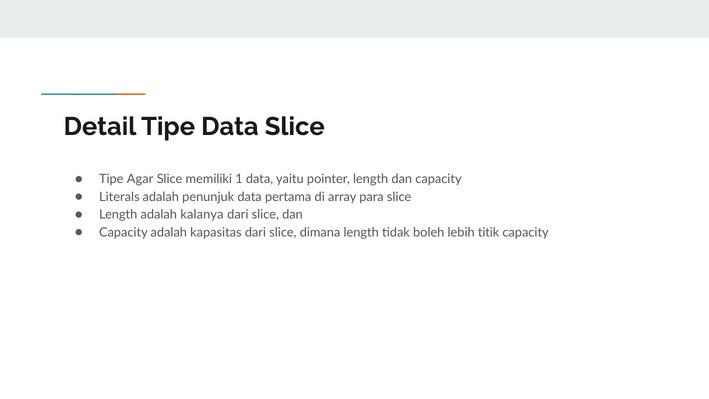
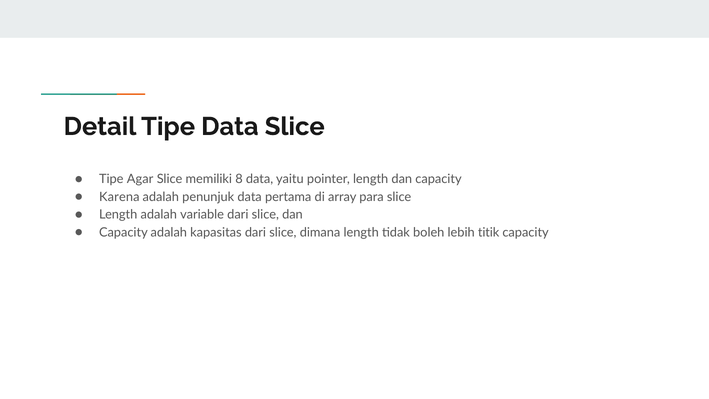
1: 1 -> 8
Literals: Literals -> Karena
kalanya: kalanya -> variable
